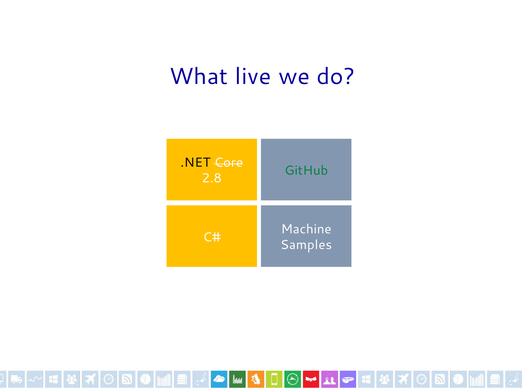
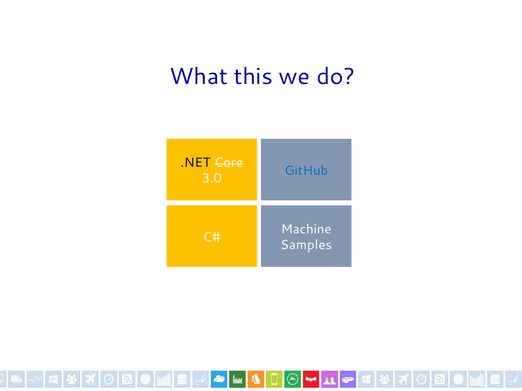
live: live -> this
GitHub colour: green -> blue
2.8: 2.8 -> 3.0
